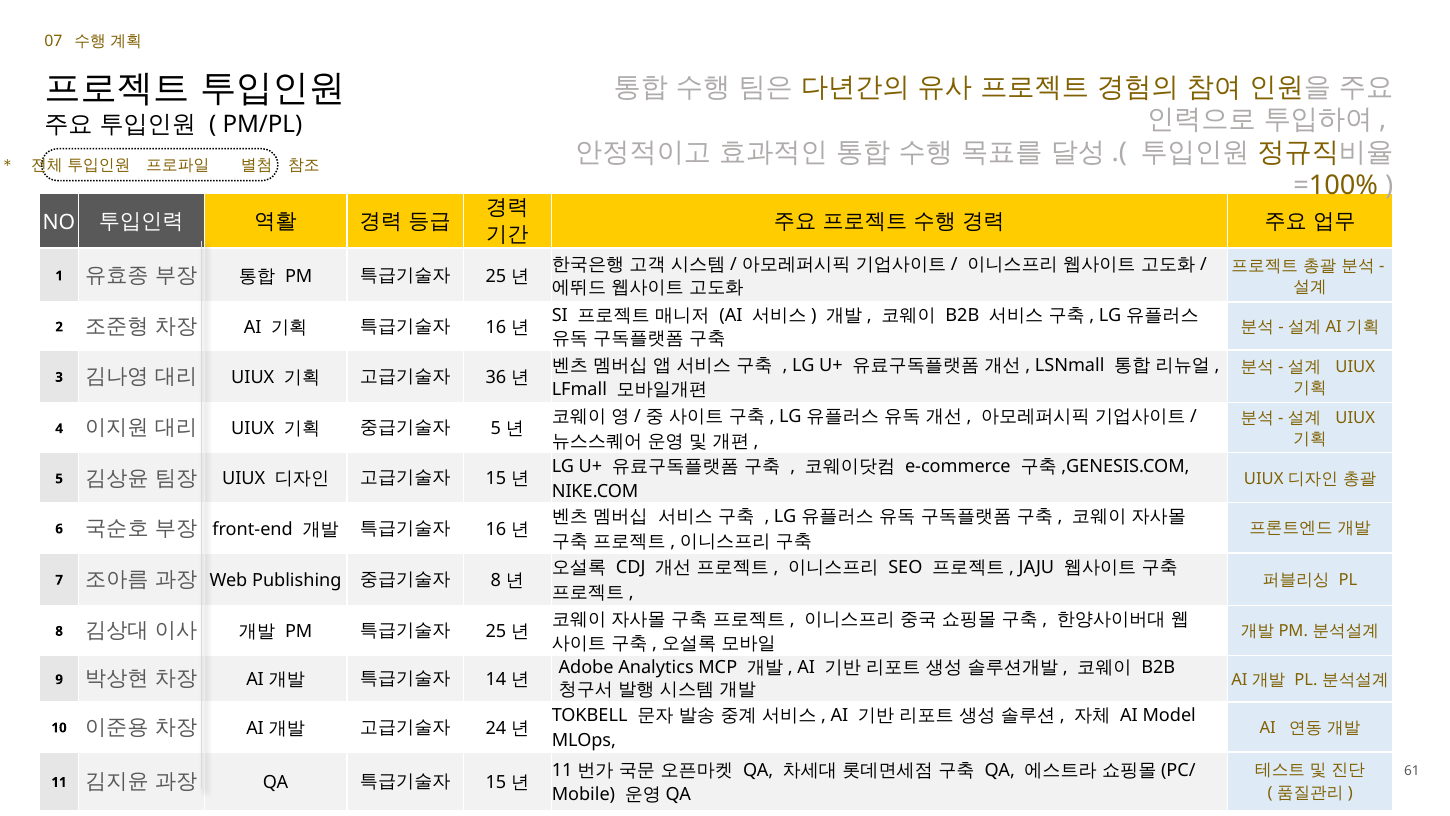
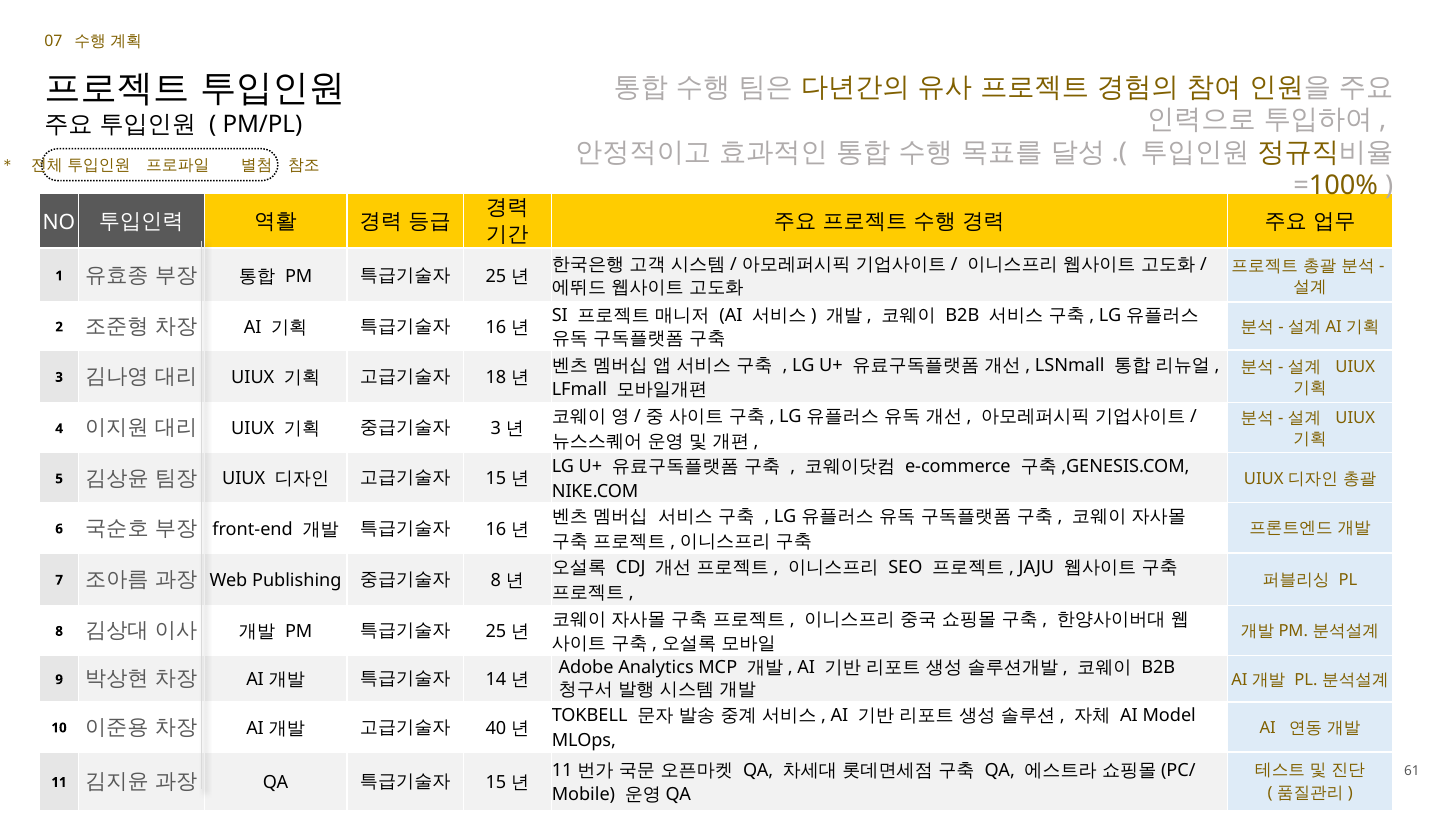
36: 36 -> 18
5 at (496, 429): 5 -> 3
24: 24 -> 40
